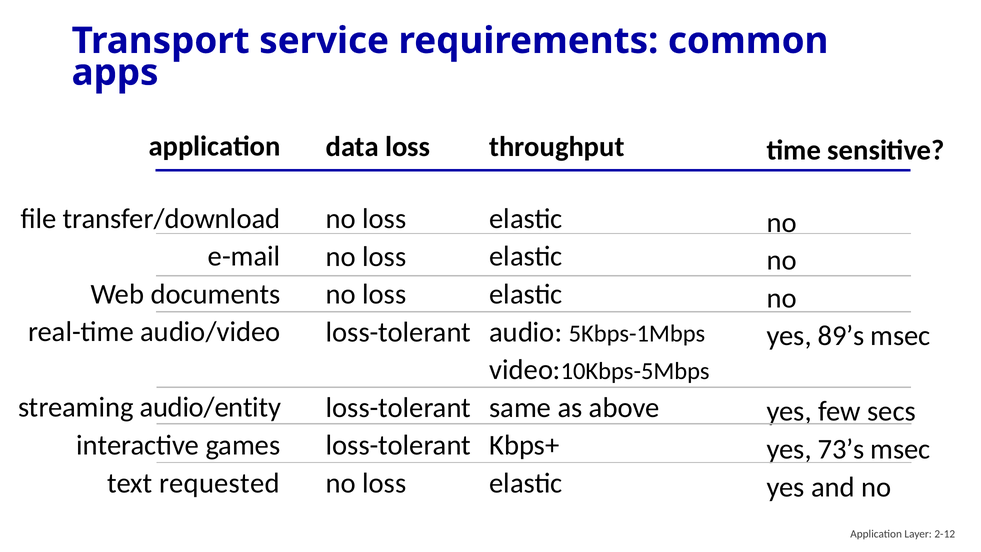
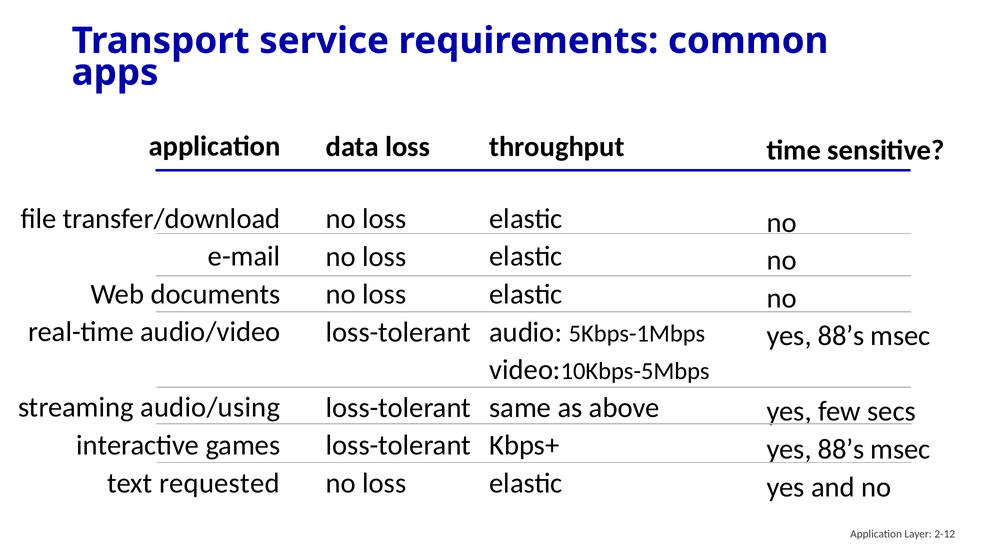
89’s at (841, 336): 89’s -> 88’s
audio/entity: audio/entity -> audio/using
73’s at (841, 449): 73’s -> 88’s
